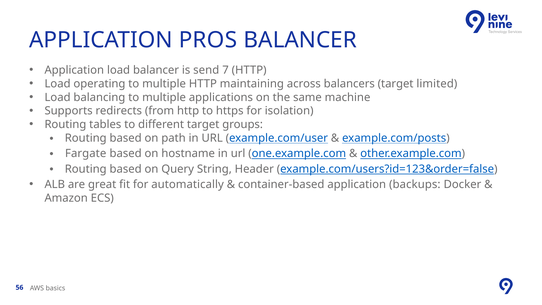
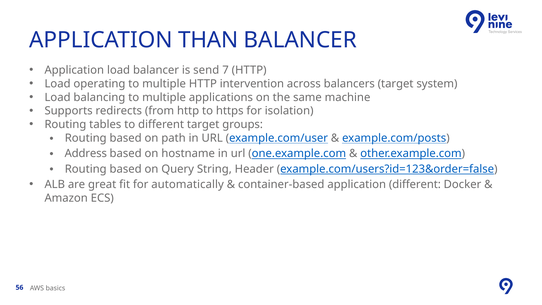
PROS: PROS -> THAN
maintaining: maintaining -> intervention
limited: limited -> system
Fargate: Fargate -> Address
application backups: backups -> different
